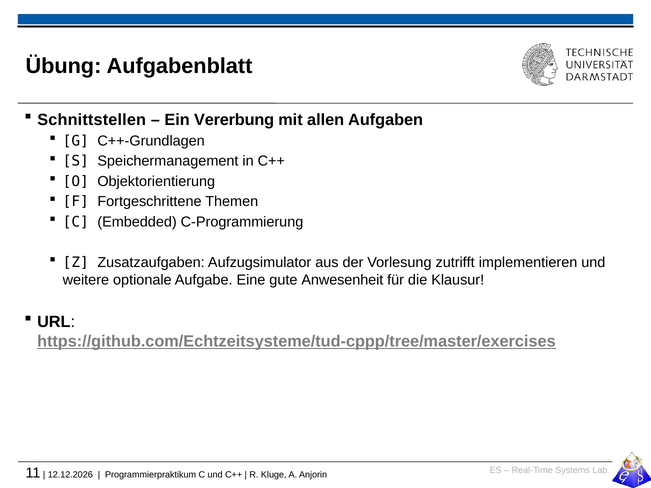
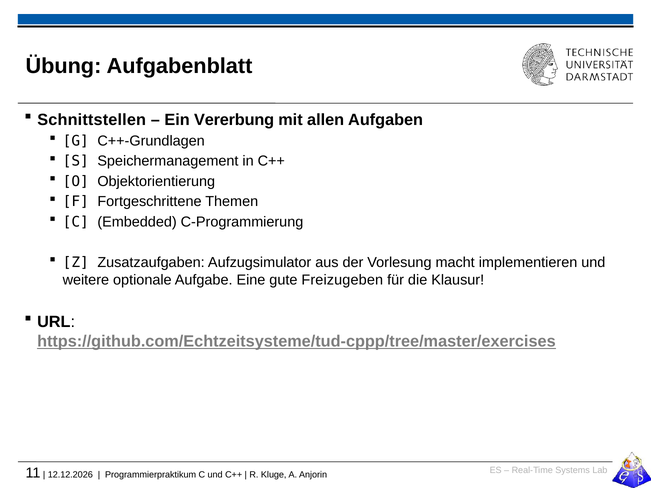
zutrifft: zutrifft -> macht
Anwesenheit: Anwesenheit -> Freizugeben
